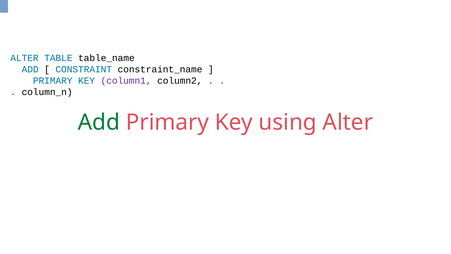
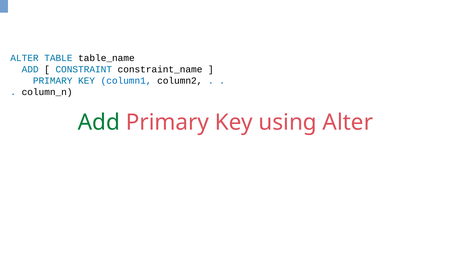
column1 colour: purple -> blue
